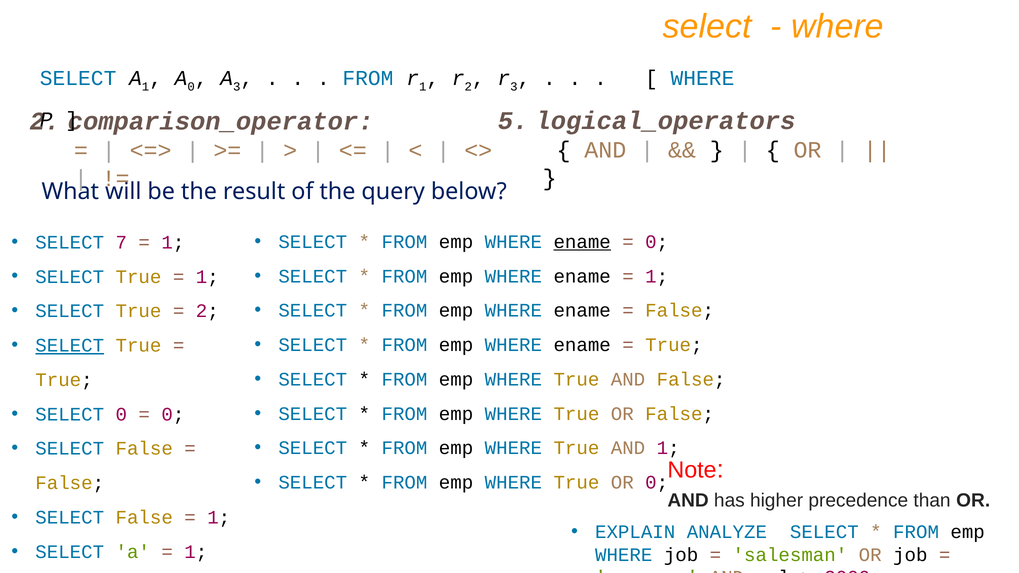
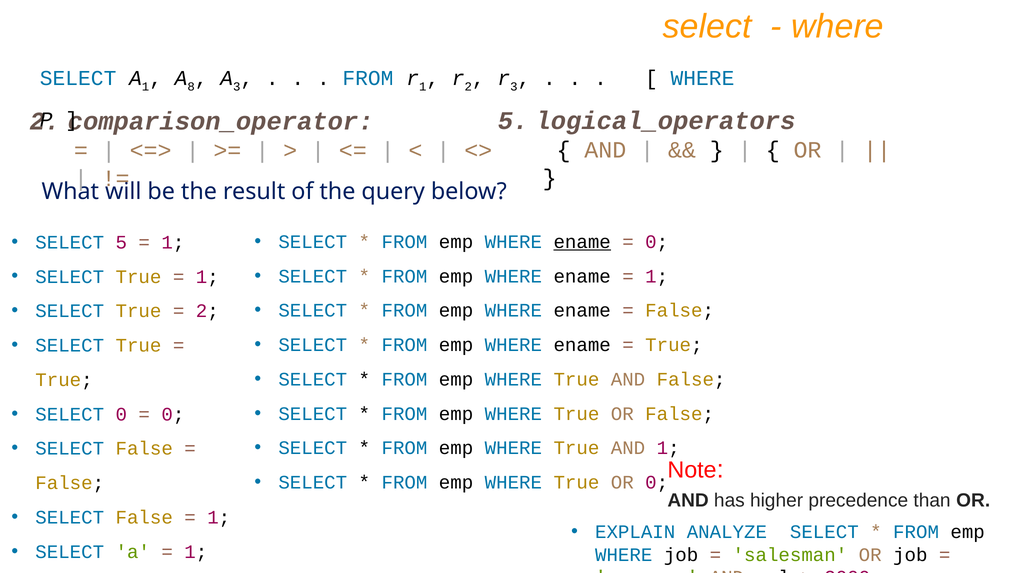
A 0: 0 -> 8
SELECT 7: 7 -> 5
SELECT at (70, 346) underline: present -> none
